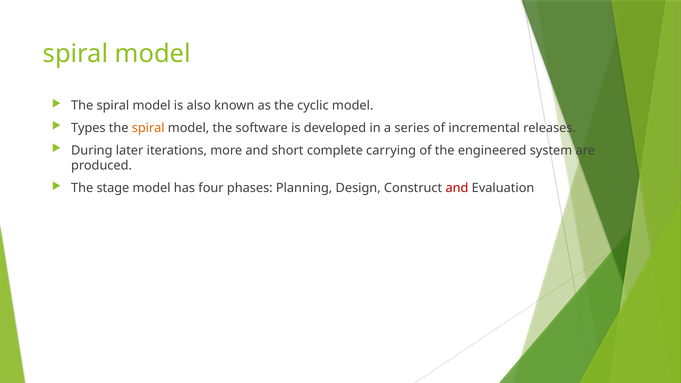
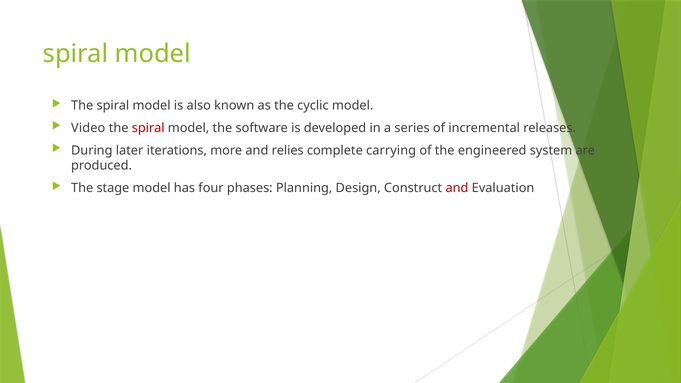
Types: Types -> Video
spiral at (148, 128) colour: orange -> red
short: short -> relies
